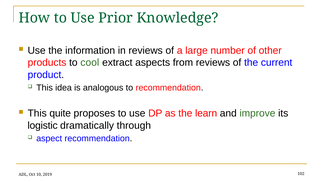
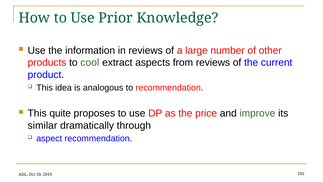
learn: learn -> price
logistic: logistic -> similar
